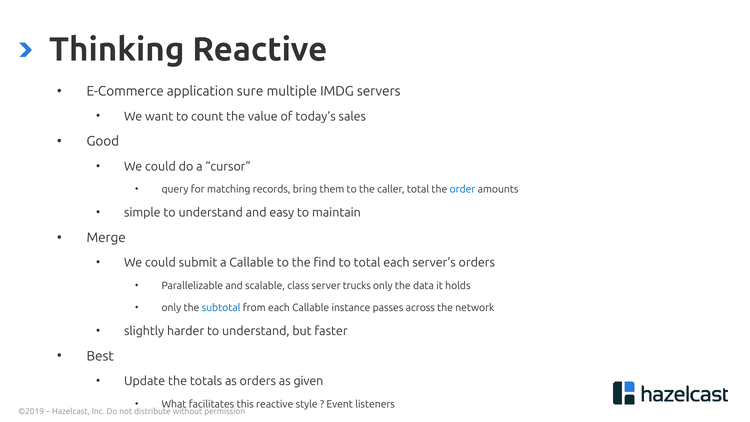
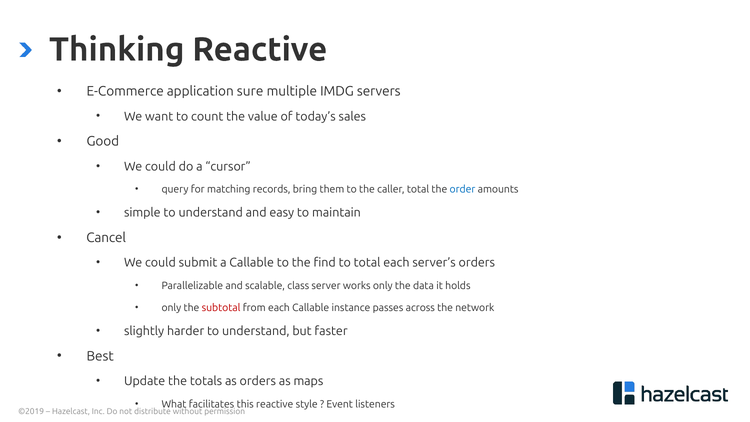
Merge: Merge -> Cancel
trucks: trucks -> works
subtotal colour: blue -> red
given: given -> maps
